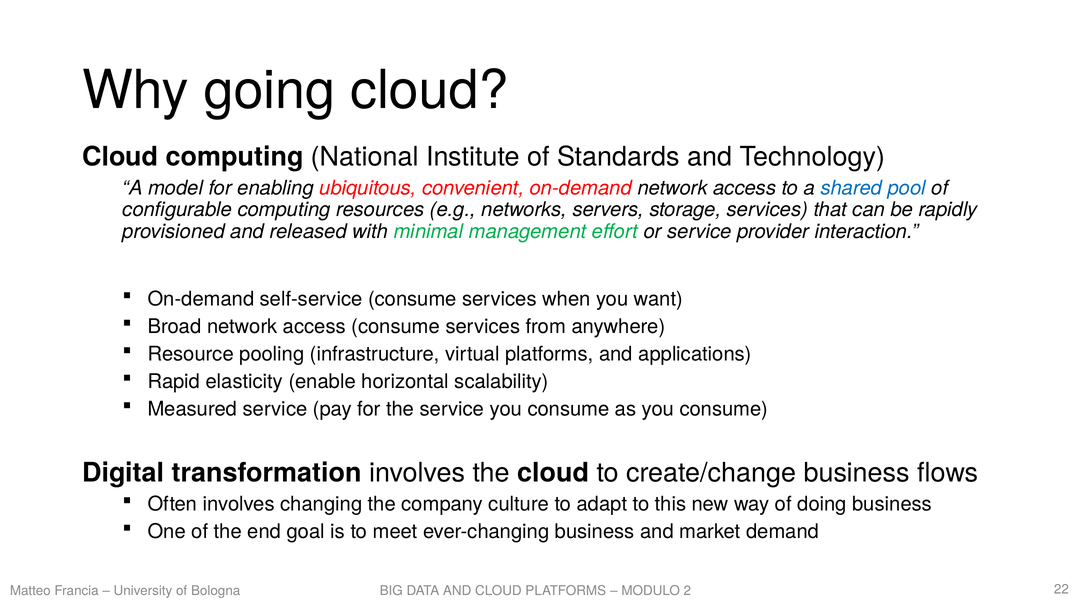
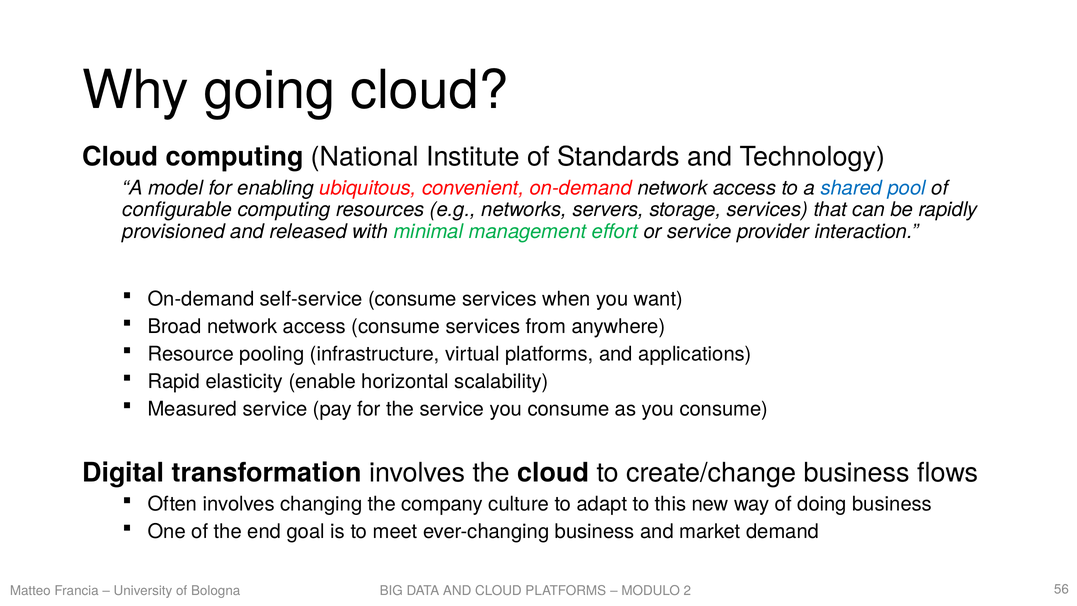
22: 22 -> 56
